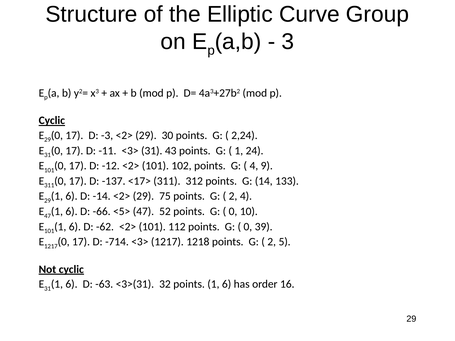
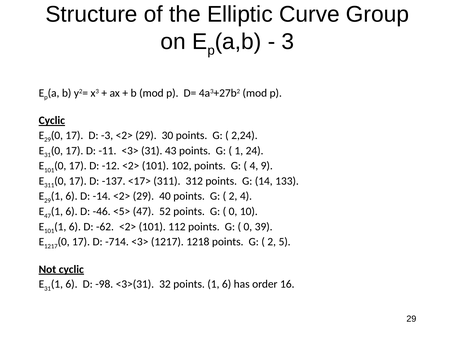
75: 75 -> 40
-66: -66 -> -46
-63: -63 -> -98
